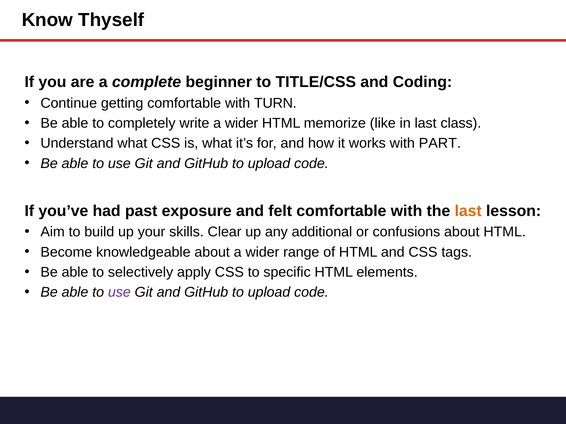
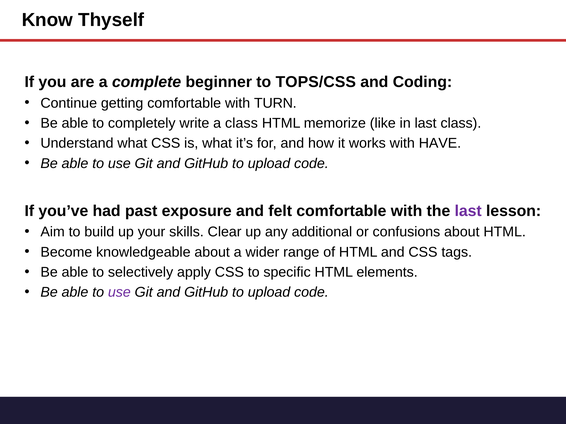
TITLE/CSS: TITLE/CSS -> TOPS/CSS
write a wider: wider -> class
PART: PART -> HAVE
last at (468, 211) colour: orange -> purple
